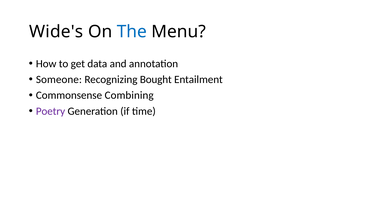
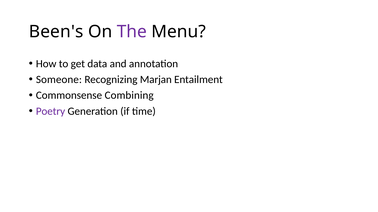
Wide's: Wide's -> Been's
The colour: blue -> purple
Bought: Bought -> Marjan
